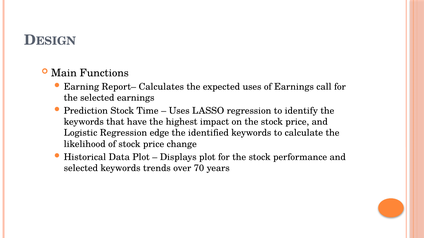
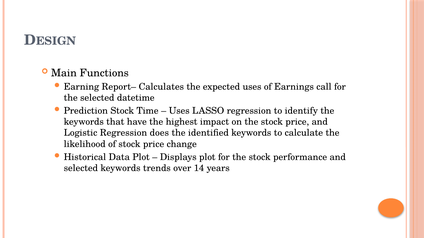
selected earnings: earnings -> datetime
edge: edge -> does
70: 70 -> 14
